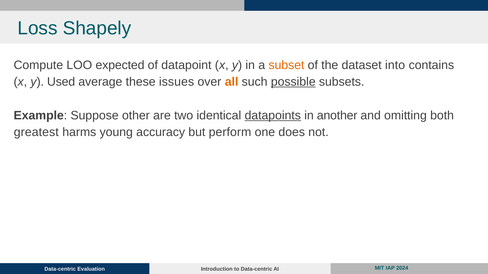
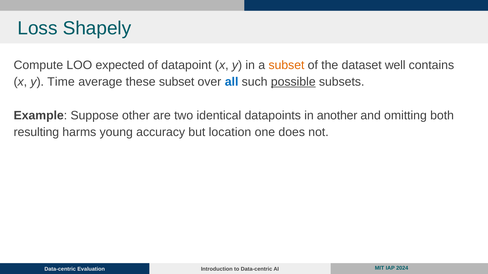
into: into -> well
Used: Used -> Time
these issues: issues -> subset
all colour: orange -> blue
datapoints underline: present -> none
greatest: greatest -> resulting
perform: perform -> location
